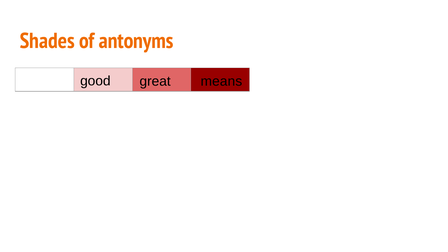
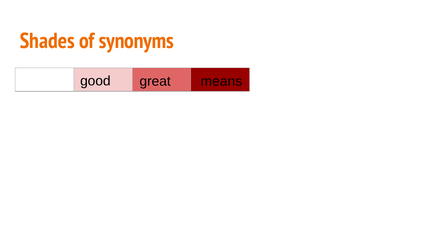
antonyms: antonyms -> synonyms
